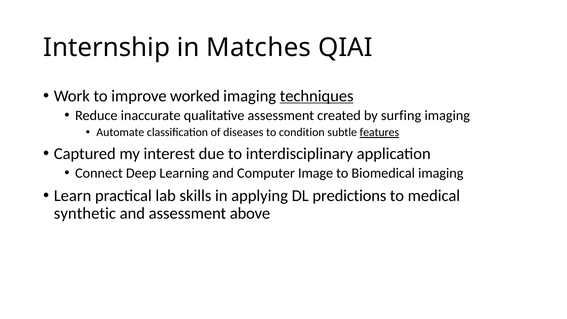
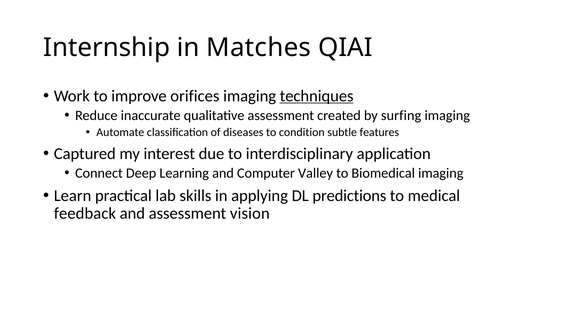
worked: worked -> orifices
features underline: present -> none
Image: Image -> Valley
synthetic: synthetic -> feedback
above: above -> vision
